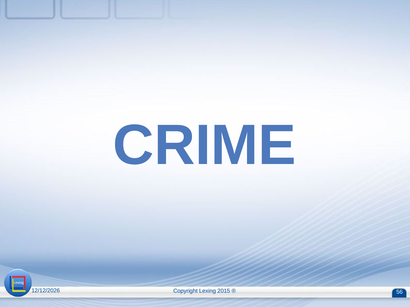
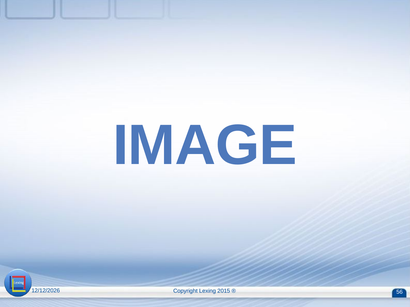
CRIME: CRIME -> IMAGE
